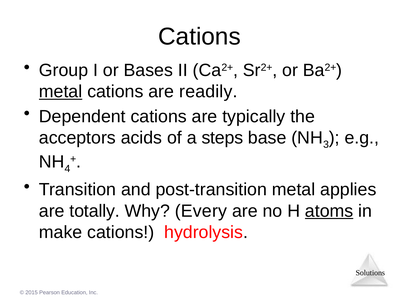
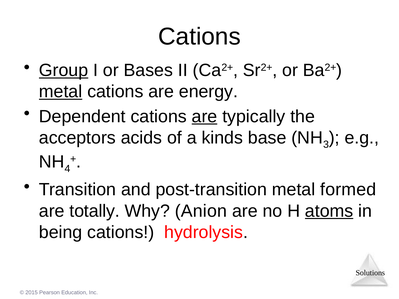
Group underline: none -> present
readily: readily -> energy
are at (205, 117) underline: none -> present
steps: steps -> kinds
applies: applies -> formed
Every: Every -> Anion
make: make -> being
